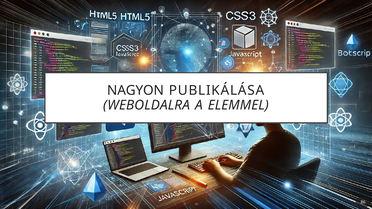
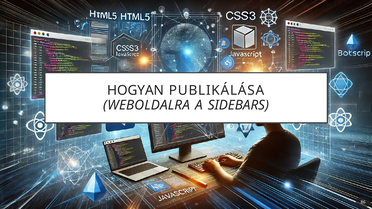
NAGYON: NAGYON -> HOGYAN
ELEMMEL: ELEMMEL -> SIDEBARS
